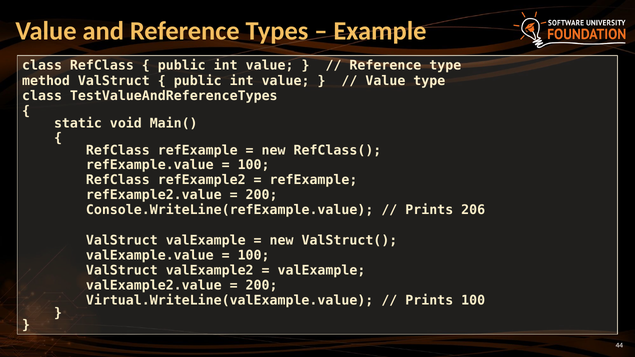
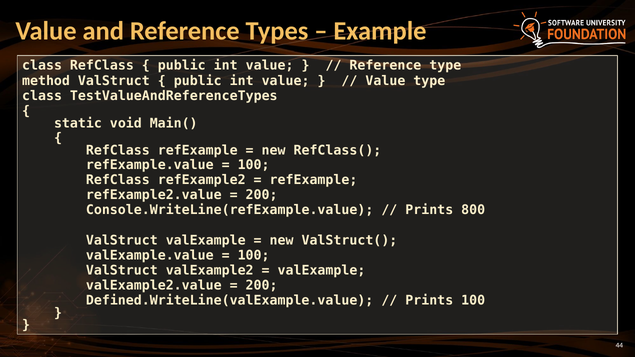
206: 206 -> 800
Virtual.WriteLine(valExample.value: Virtual.WriteLine(valExample.value -> Defined.WriteLine(valExample.value
